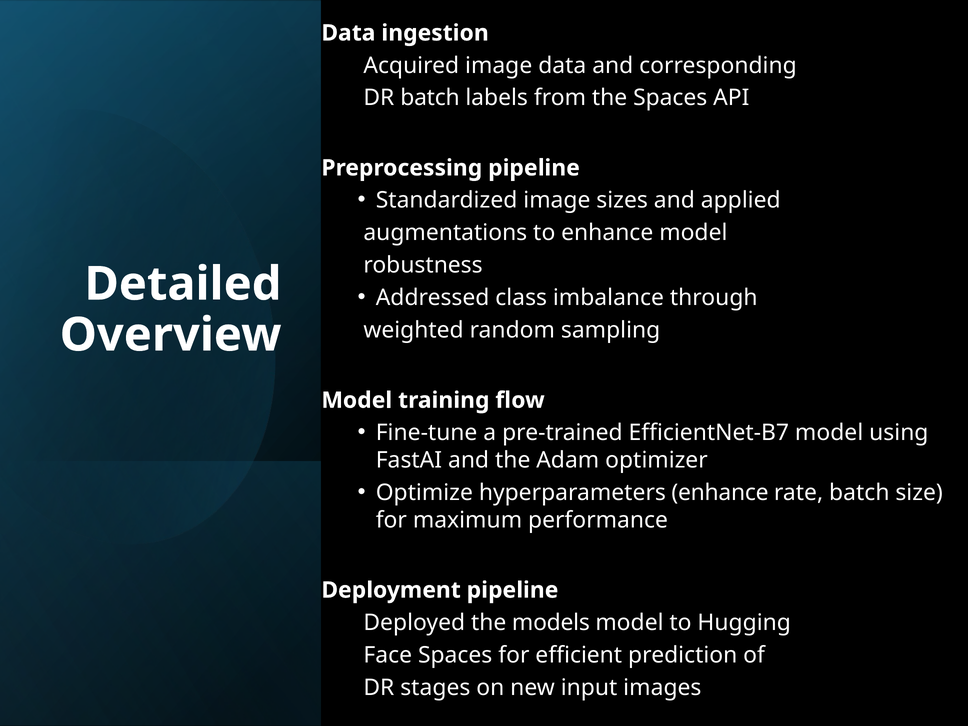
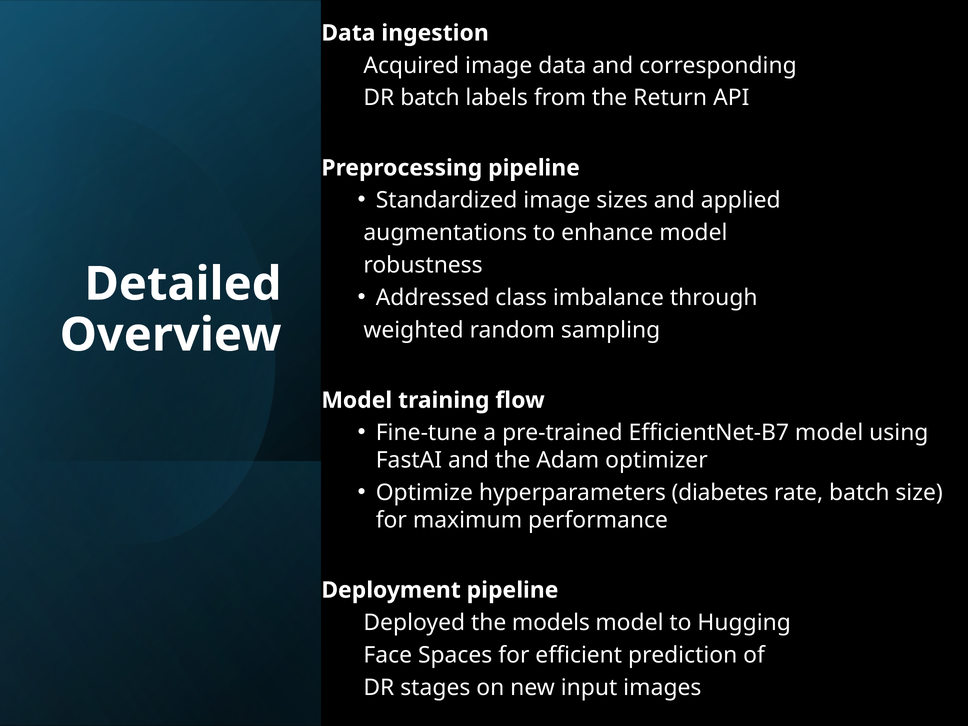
the Spaces: Spaces -> Return
hyperparameters enhance: enhance -> diabetes
